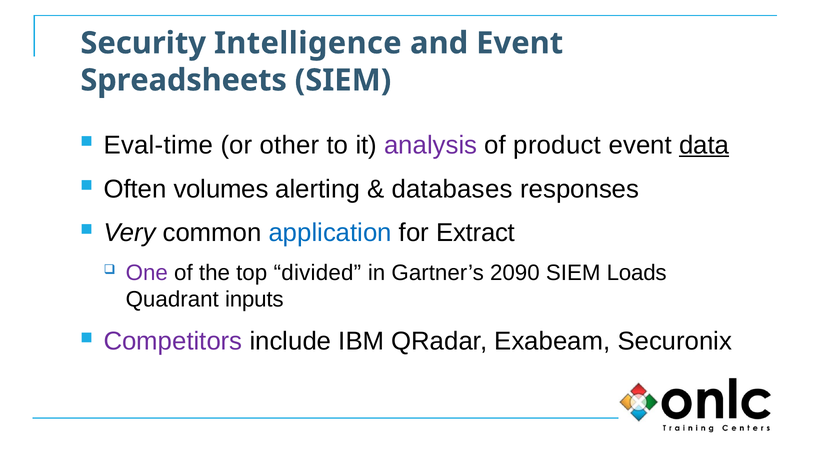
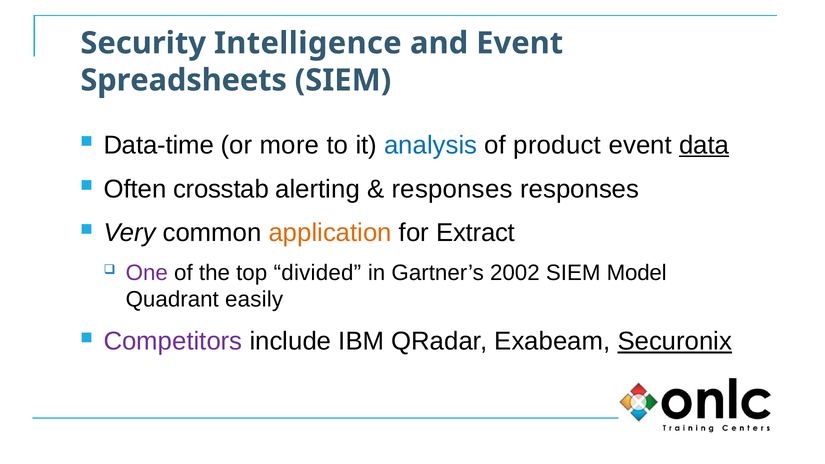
Eval-time: Eval-time -> Data-time
other: other -> more
analysis colour: purple -> blue
volumes: volumes -> crosstab
databases at (452, 189): databases -> responses
application colour: blue -> orange
2090: 2090 -> 2002
Loads: Loads -> Model
inputs: inputs -> easily
Securonix underline: none -> present
